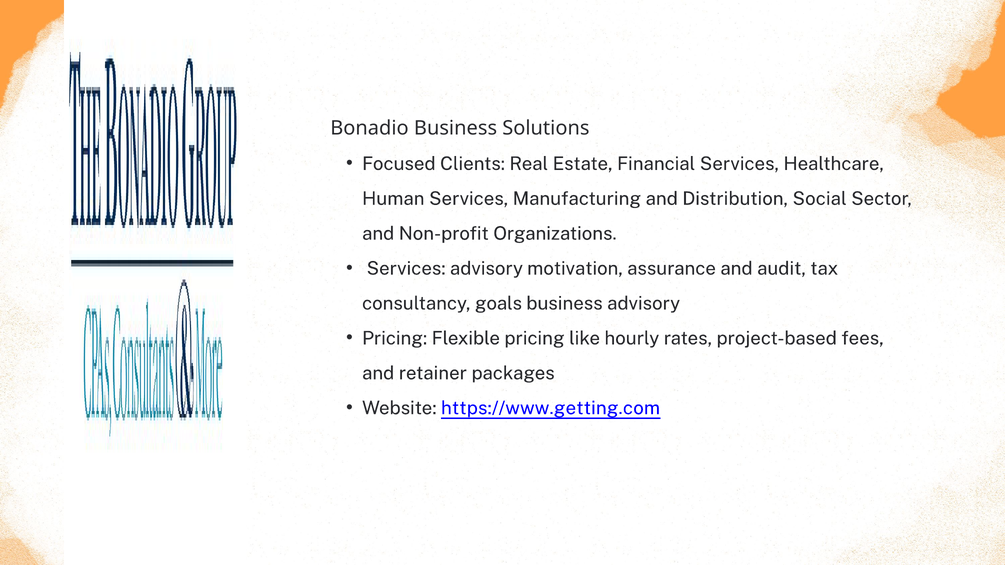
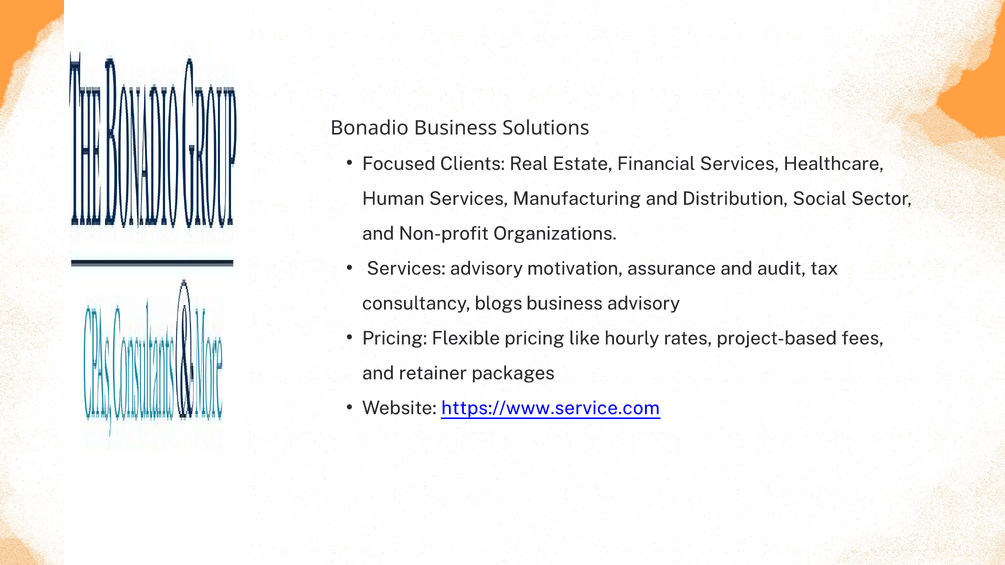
goals: goals -> blogs
https://www.getting.com: https://www.getting.com -> https://www.service.com
